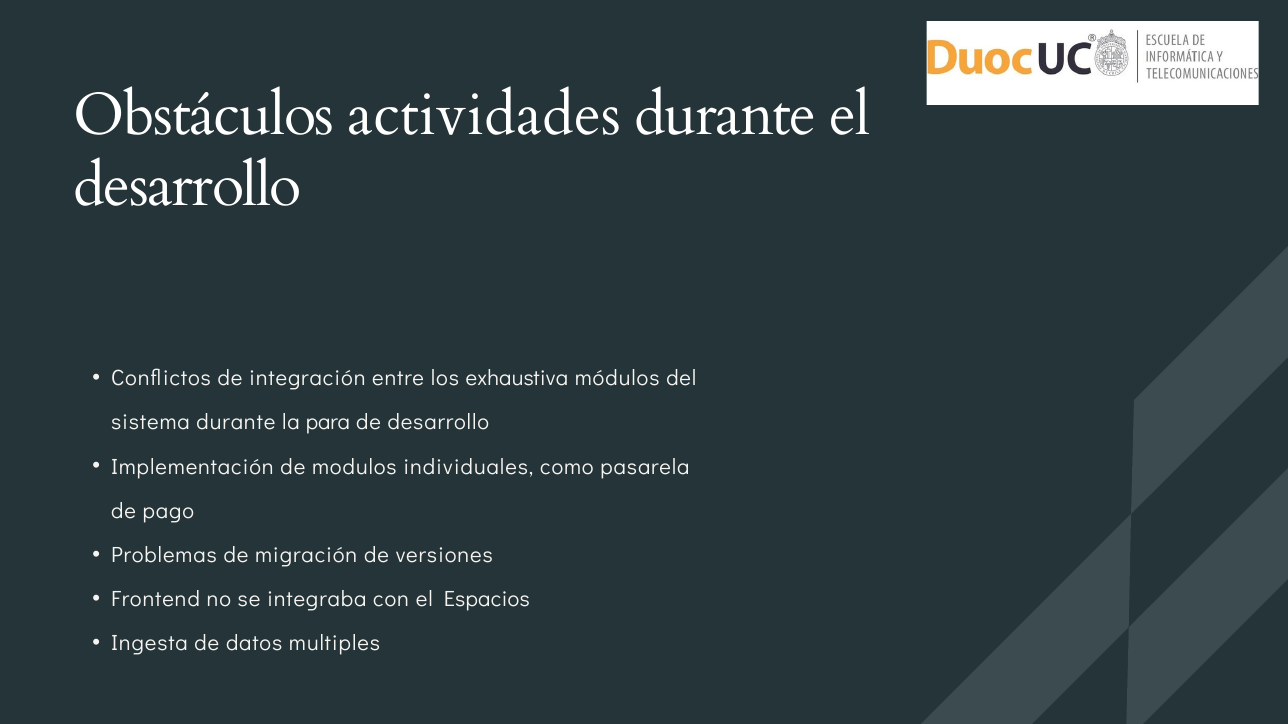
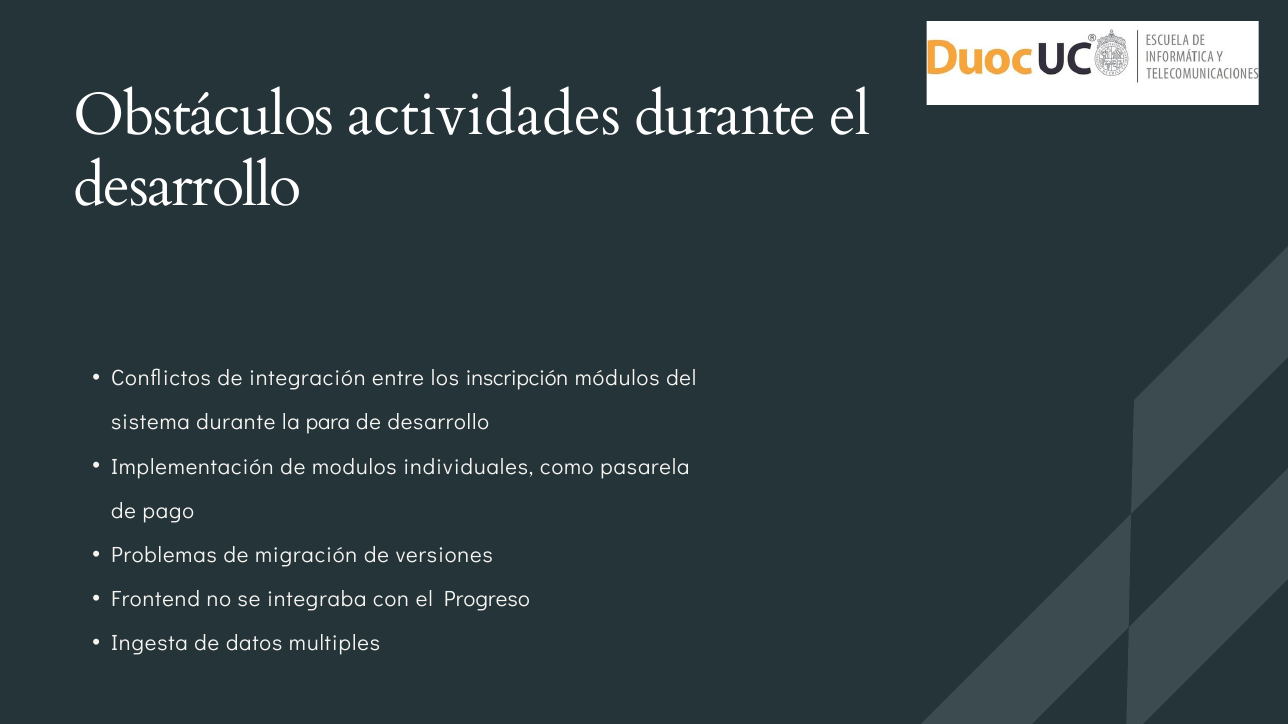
exhaustiva: exhaustiva -> inscripción
Espacios: Espacios -> Progreso
